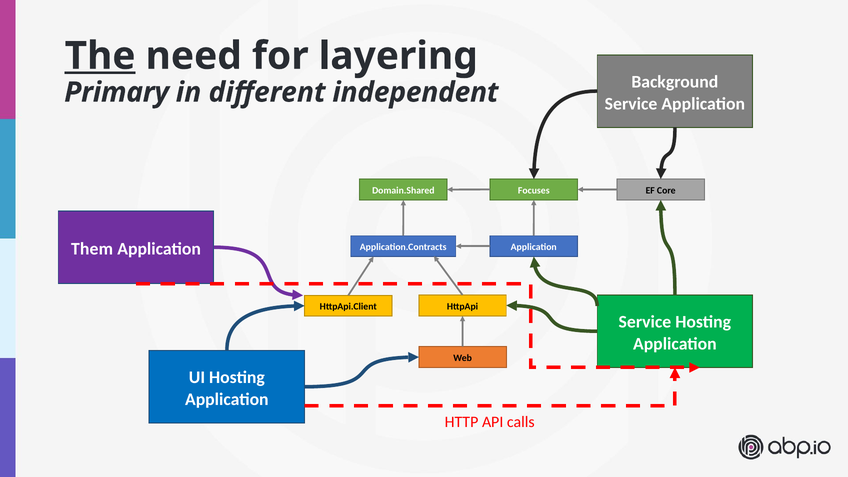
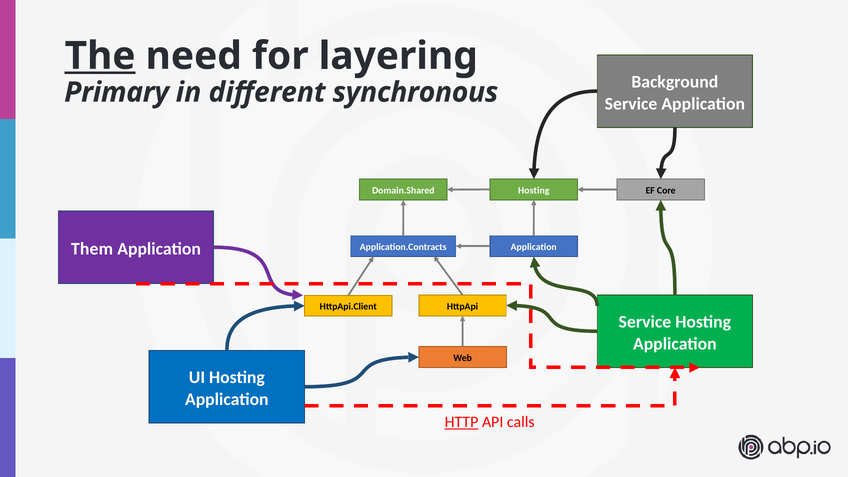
independent: independent -> synchronous
Domain.Shared Focuses: Focuses -> Hosting
HTTP underline: none -> present
